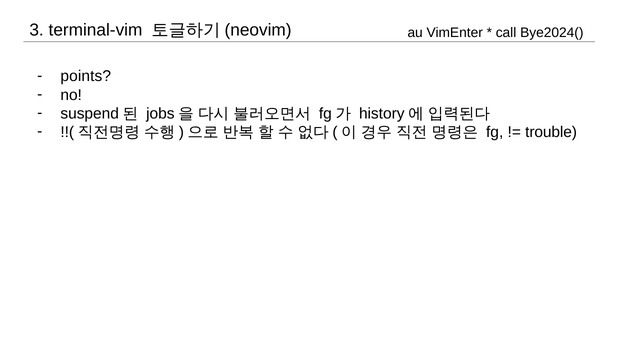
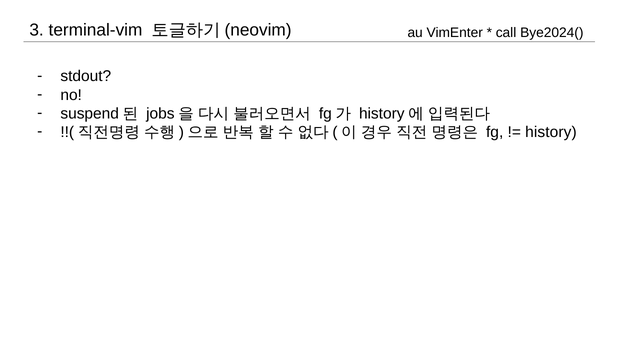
points: points -> stdout
trouble at (551, 132): trouble -> history
